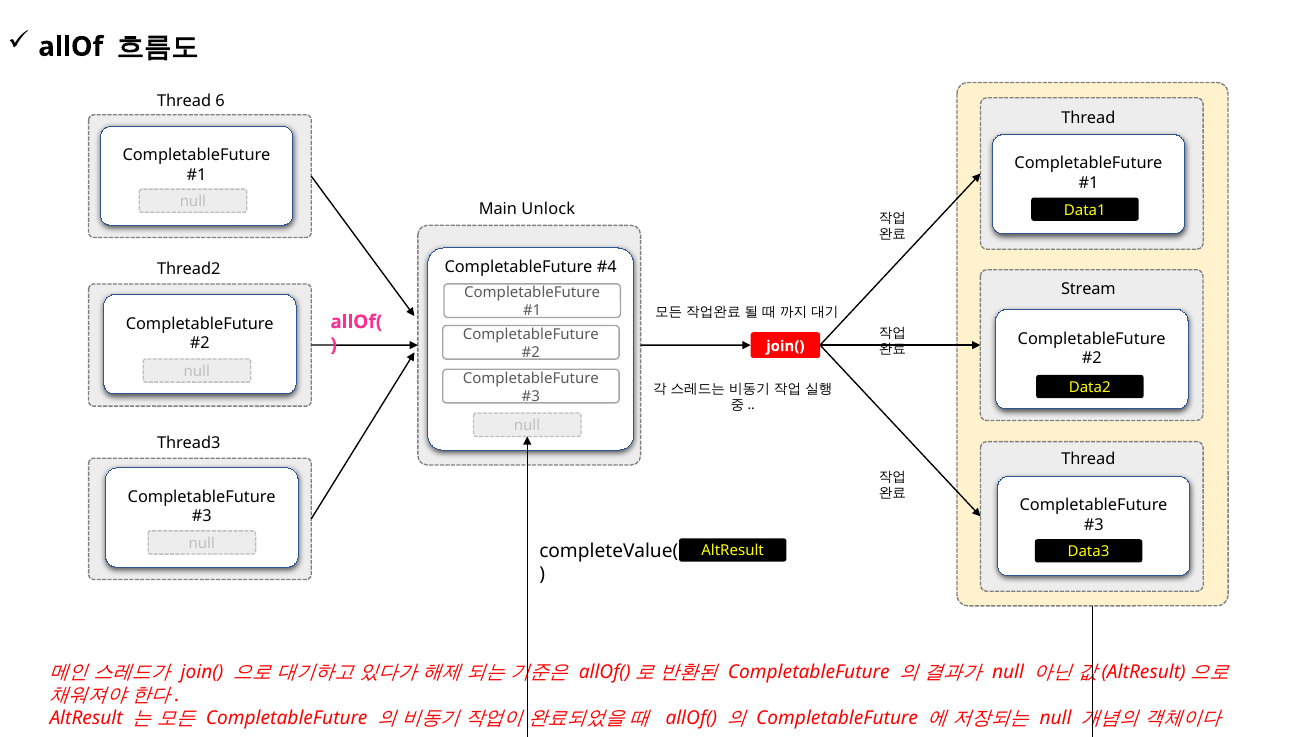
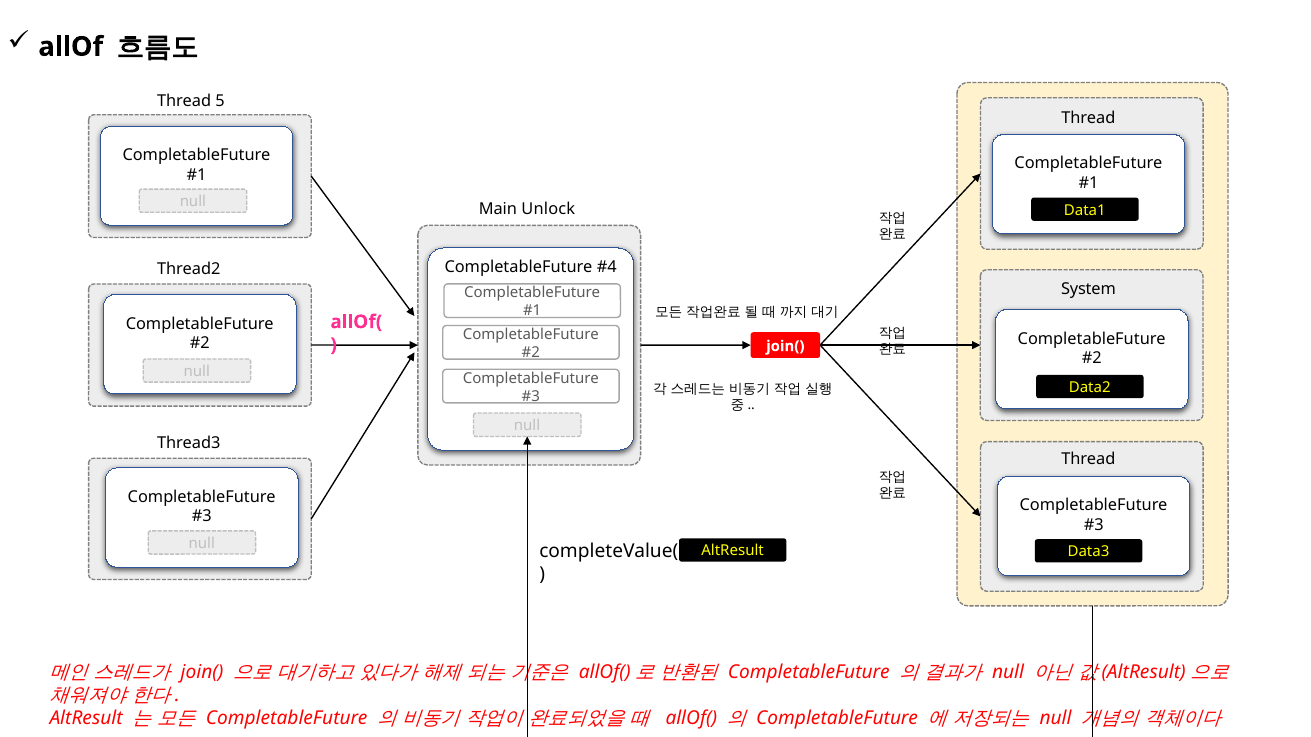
6: 6 -> 5
Stream: Stream -> System
